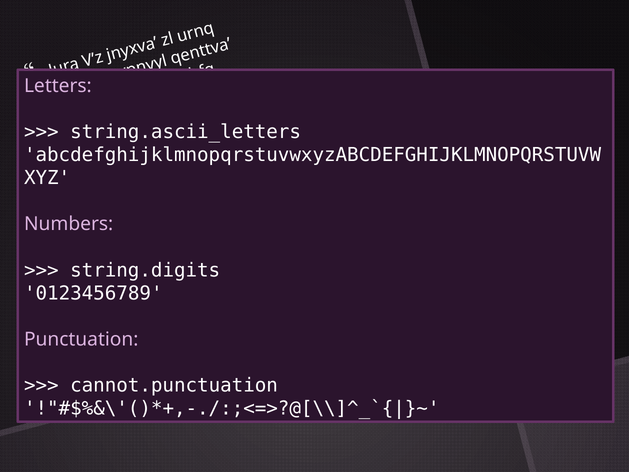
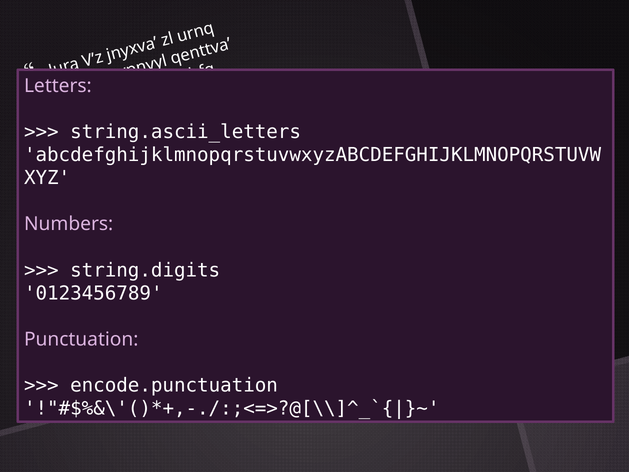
cannot.punctuation: cannot.punctuation -> encode.punctuation
